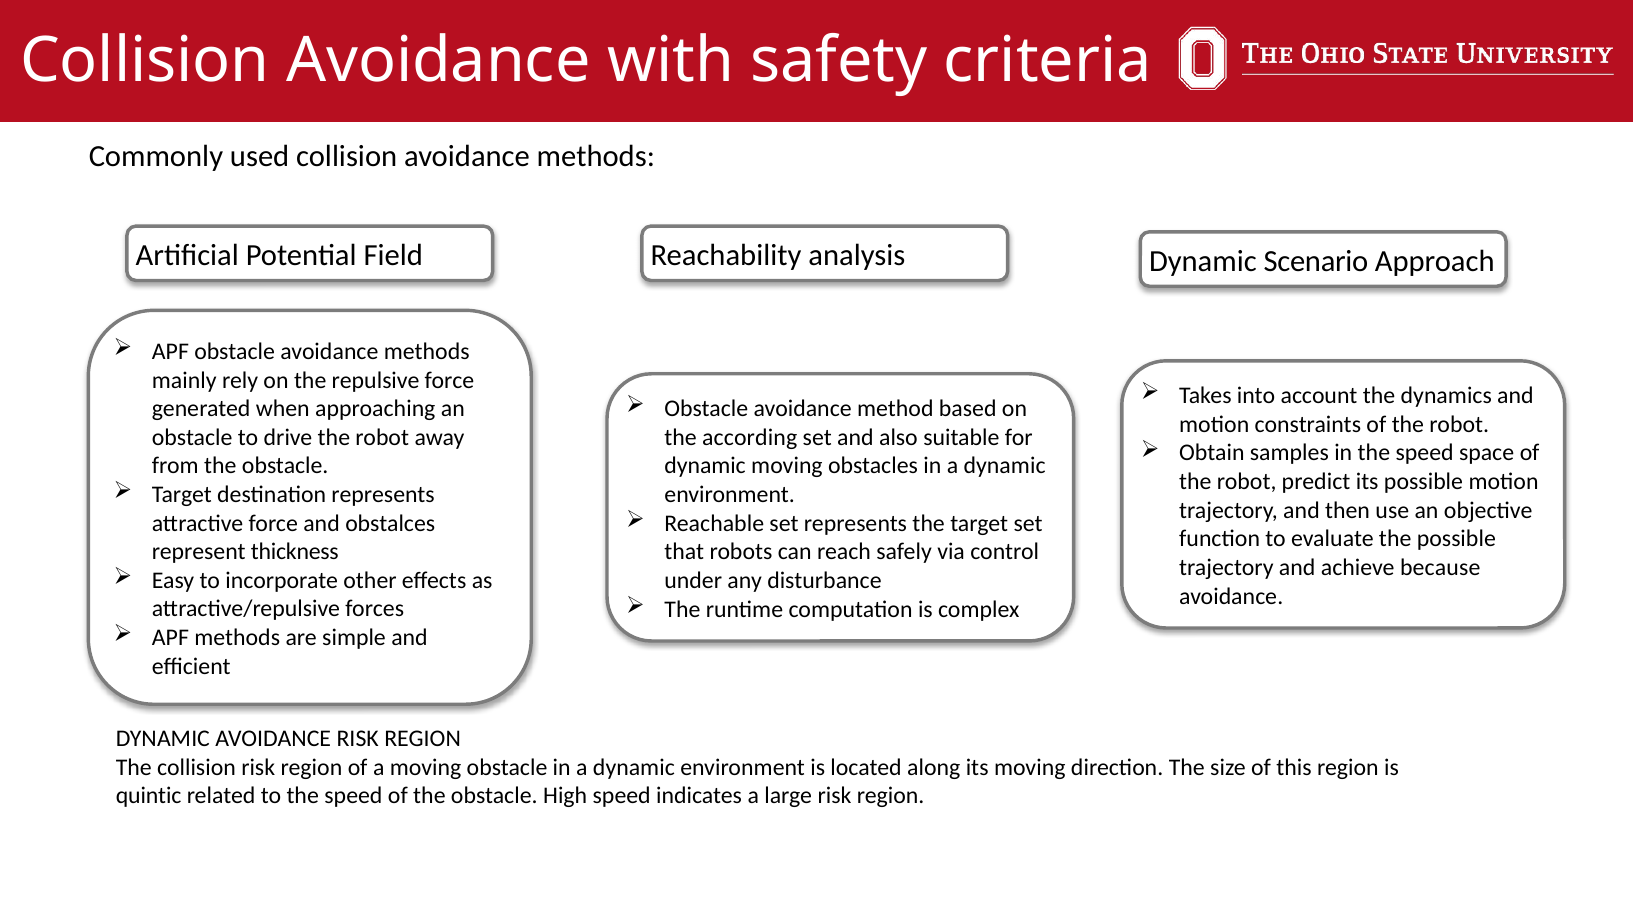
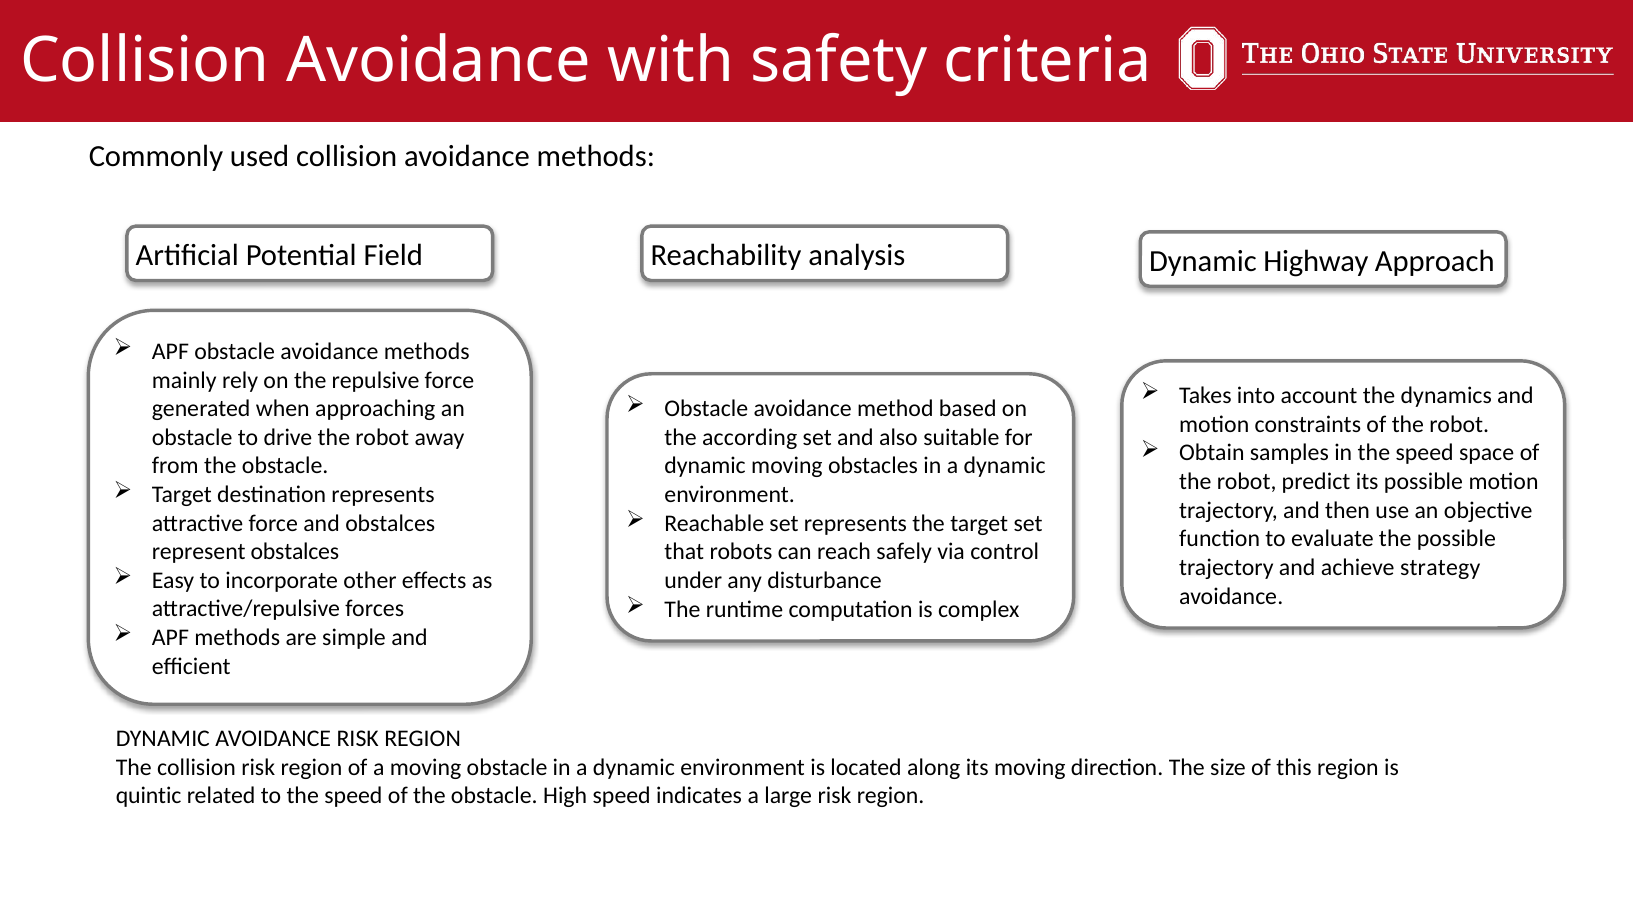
Scenario: Scenario -> Highway
represent thickness: thickness -> obstalces
because: because -> strategy
